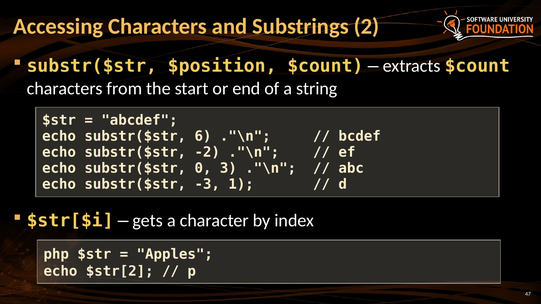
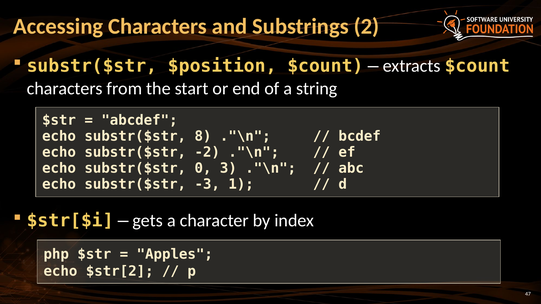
6: 6 -> 8
